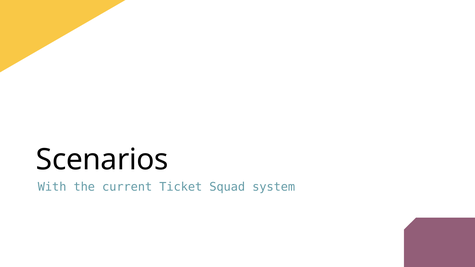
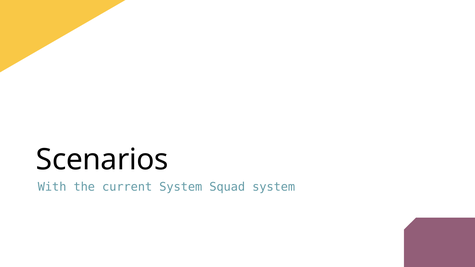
current Ticket: Ticket -> System
